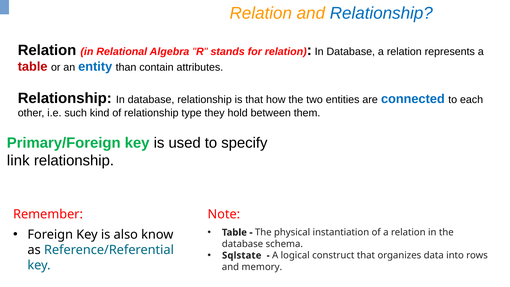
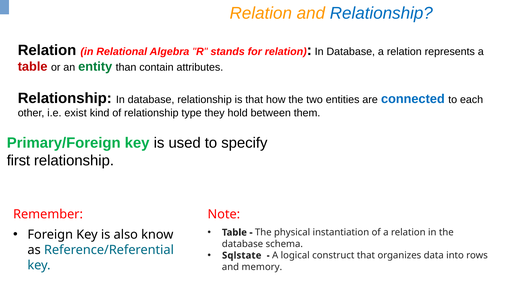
entity colour: blue -> green
such: such -> exist
link: link -> first
